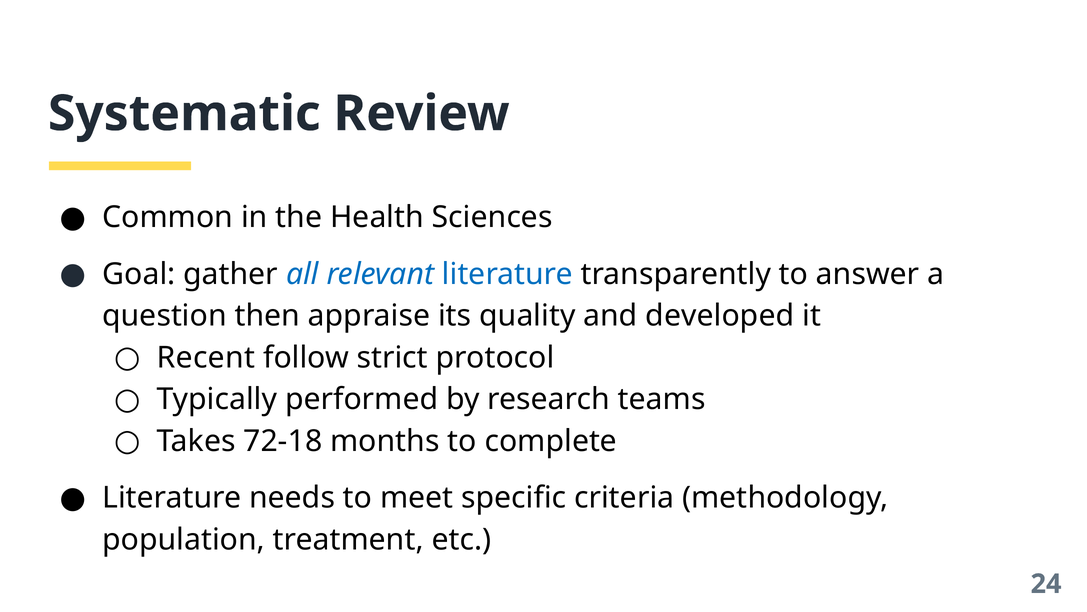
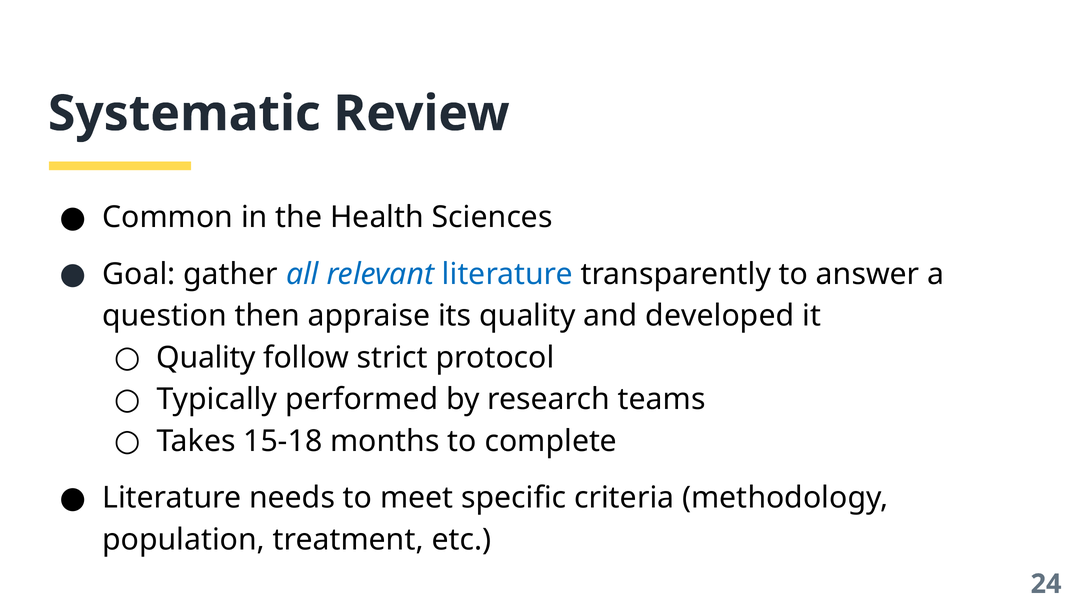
Recent at (206, 357): Recent -> Quality
72-18: 72-18 -> 15-18
